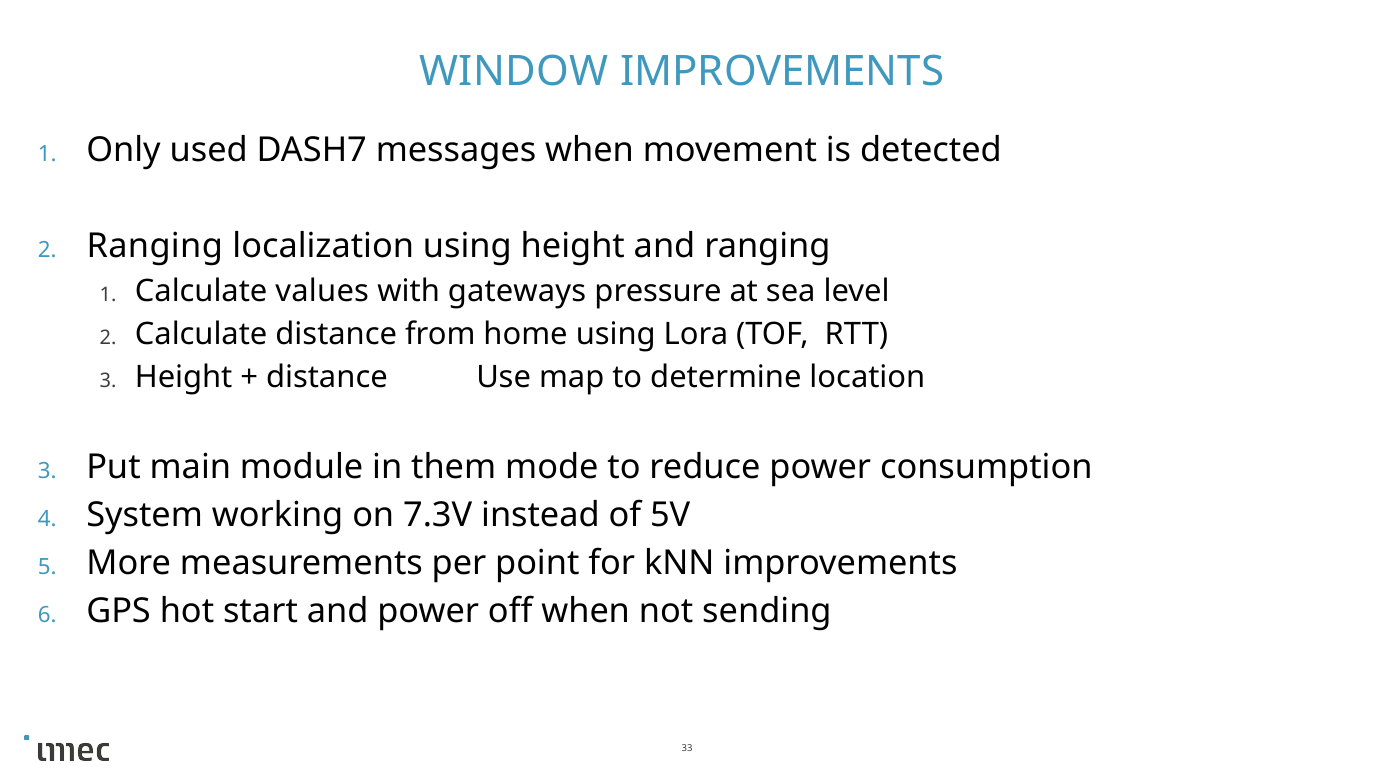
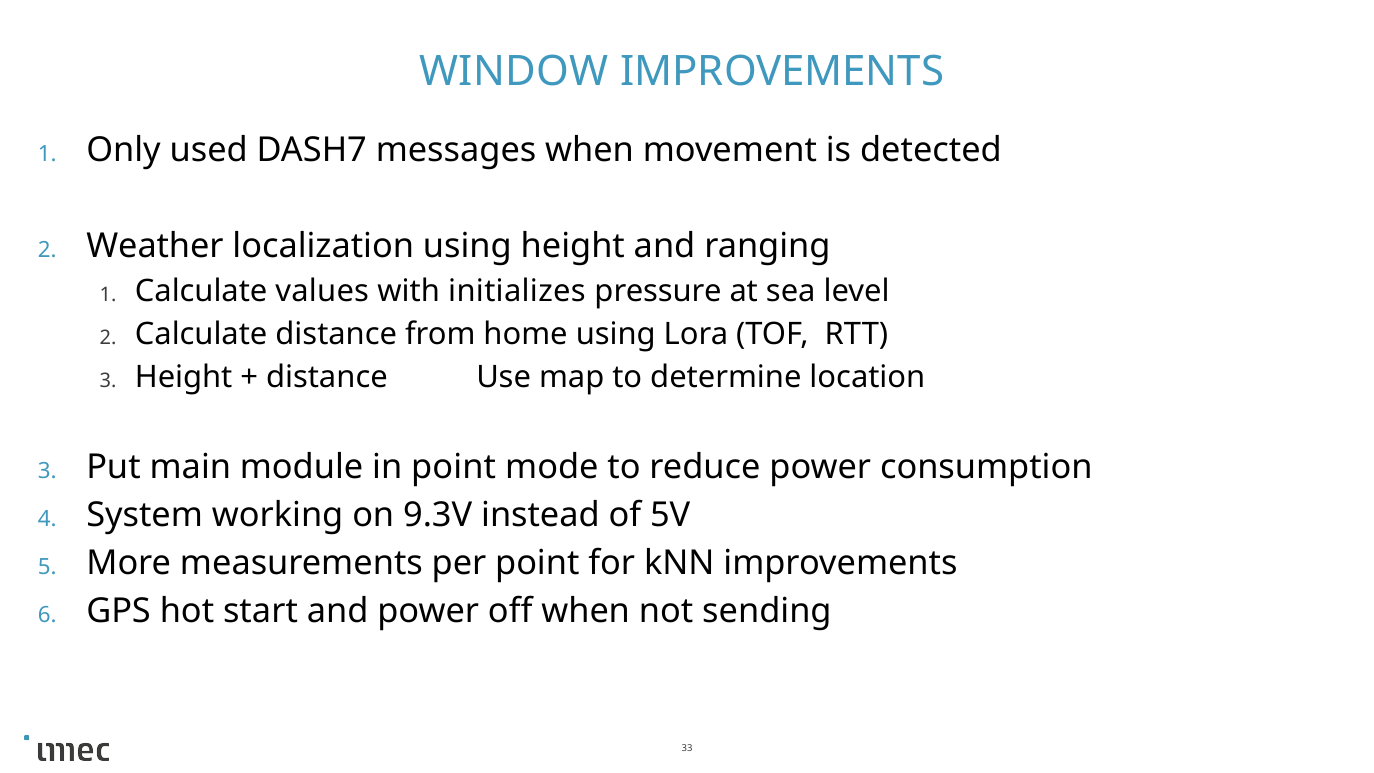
Ranging at (155, 246): Ranging -> Weather
gateways: gateways -> initializes
in them: them -> point
7.3V: 7.3V -> 9.3V
